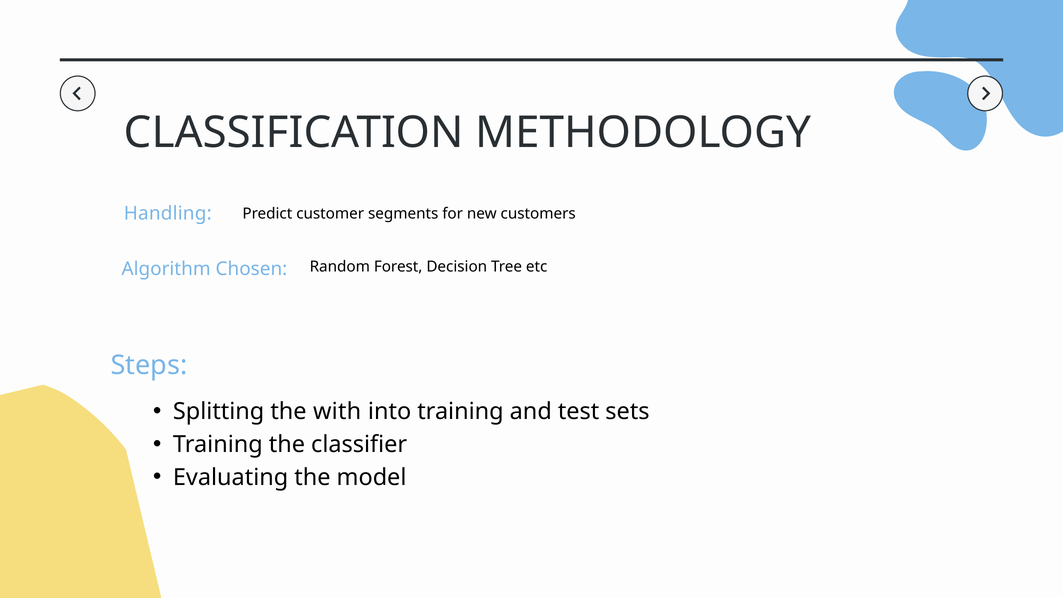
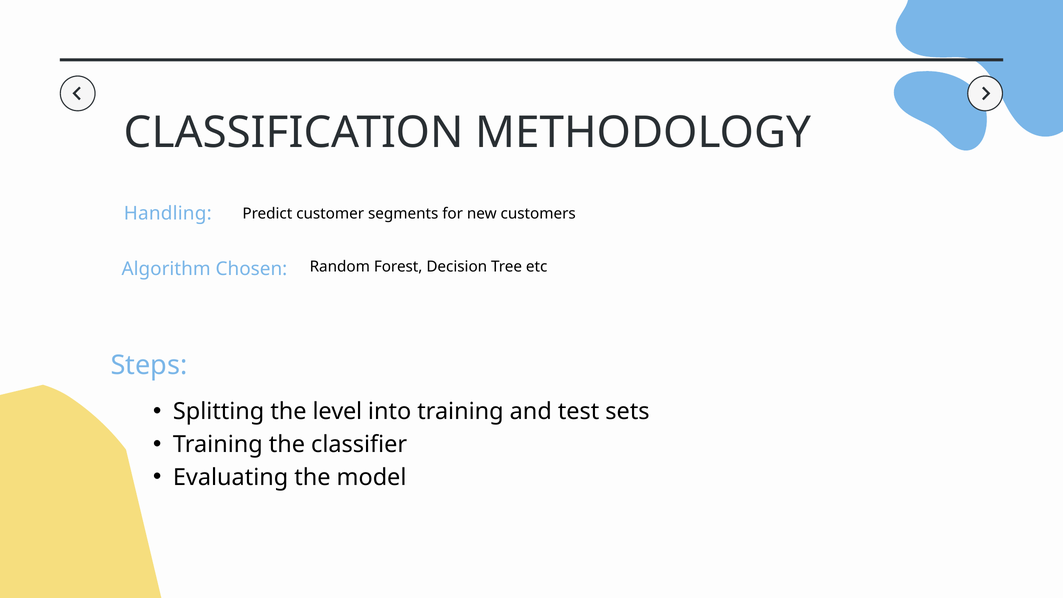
with: with -> level
